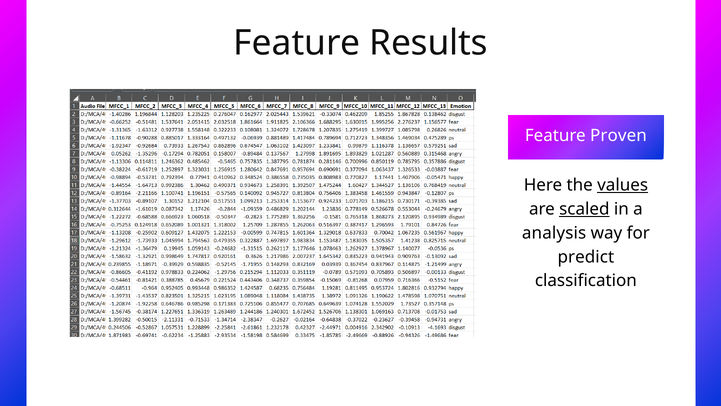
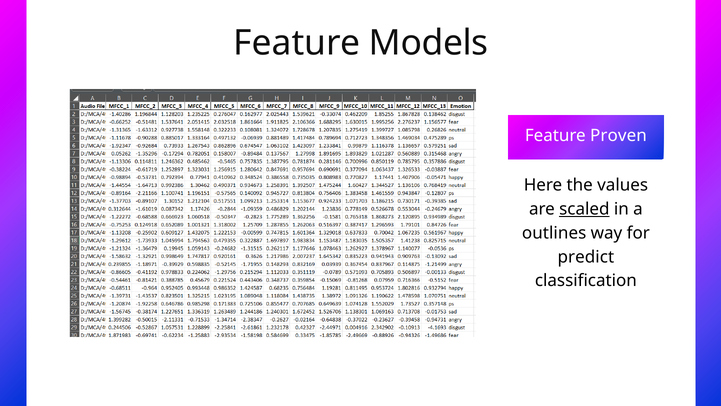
Results: Results -> Models
values underline: present -> none
analysis: analysis -> outlines
